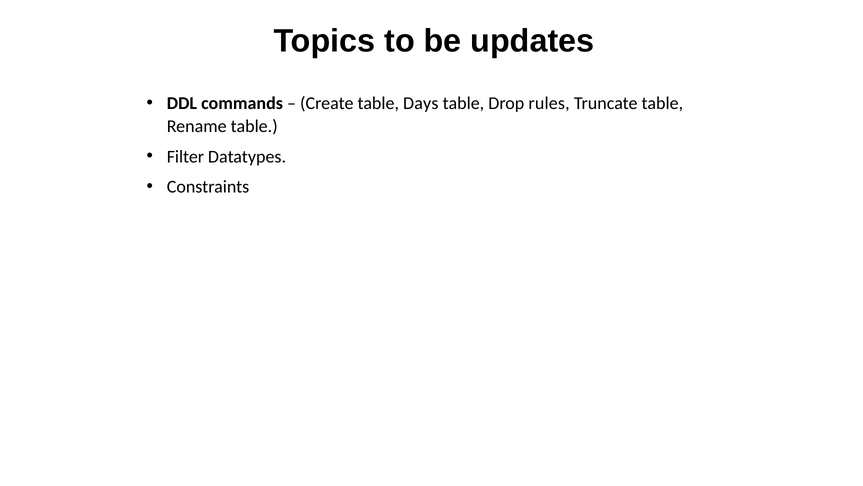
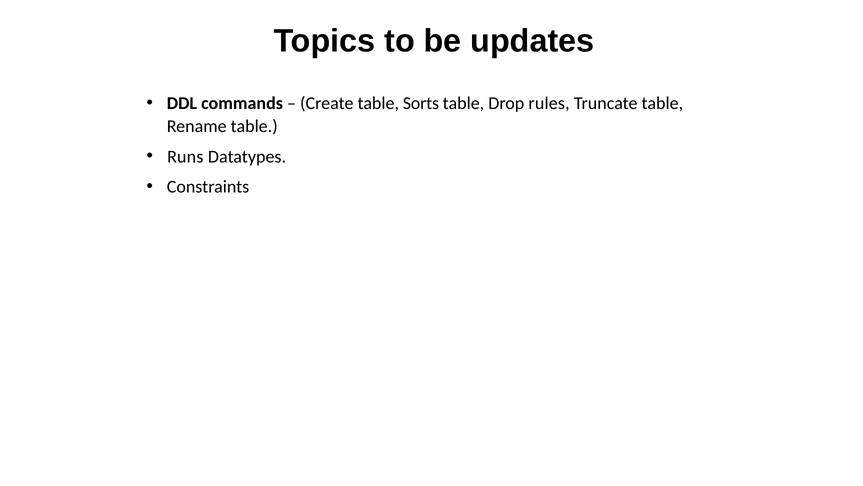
Days: Days -> Sorts
Filter: Filter -> Runs
